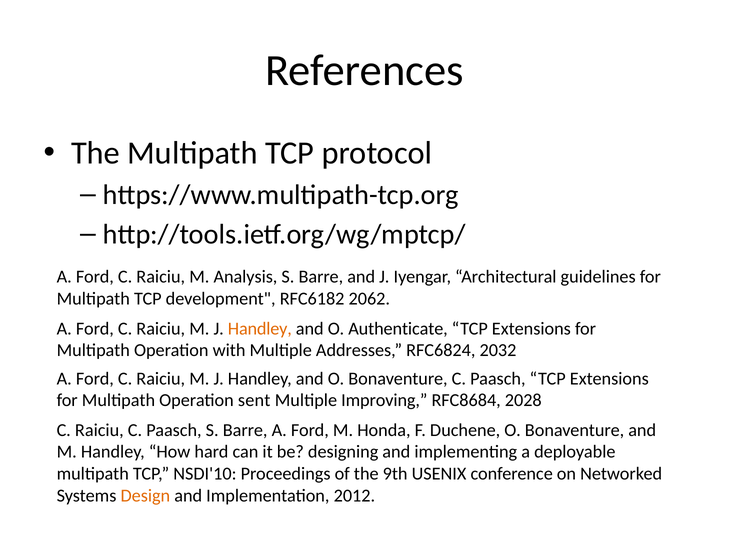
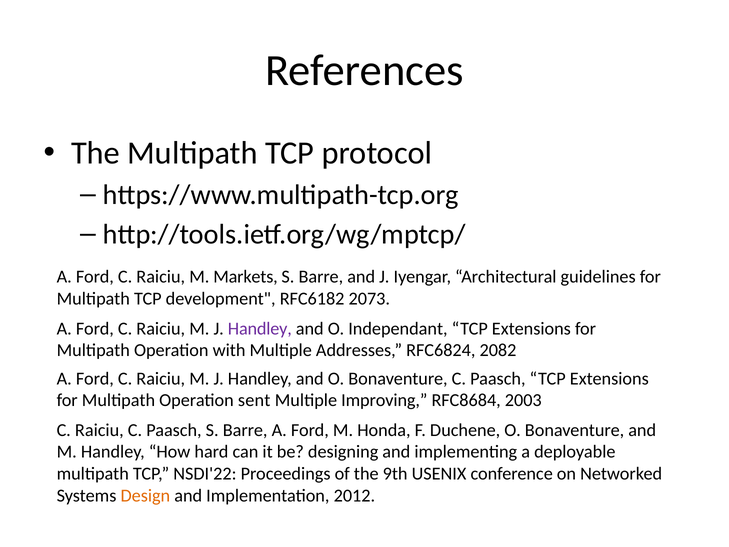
Analysis: Analysis -> Markets
2062: 2062 -> 2073
Handley at (260, 328) colour: orange -> purple
Authenticate: Authenticate -> Independant
2032: 2032 -> 2082
2028: 2028 -> 2003
NSDI'10: NSDI'10 -> NSDI'22
